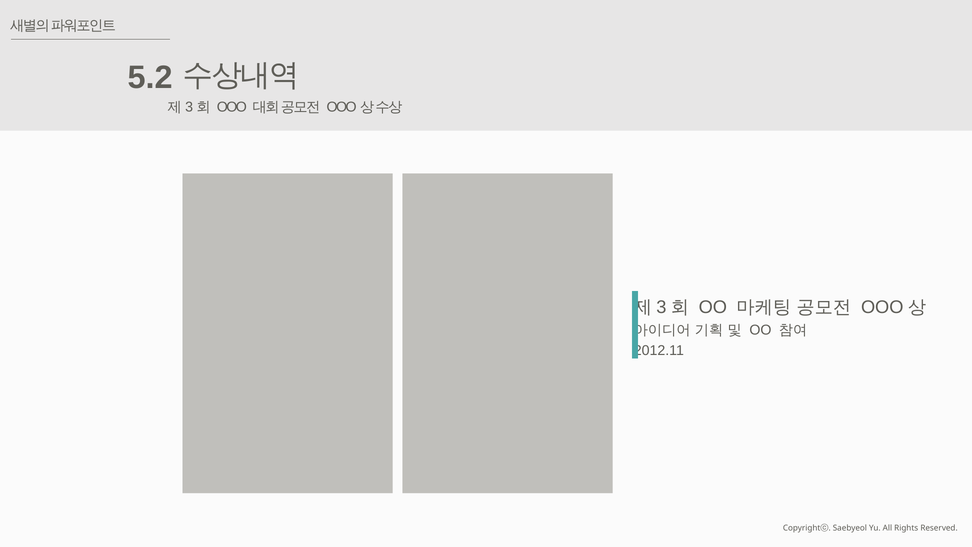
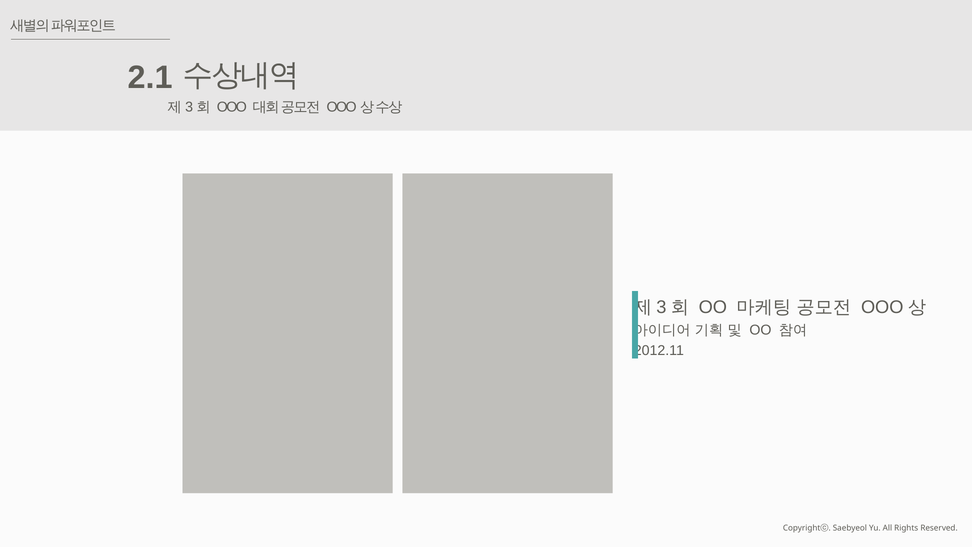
5.2: 5.2 -> 2.1
